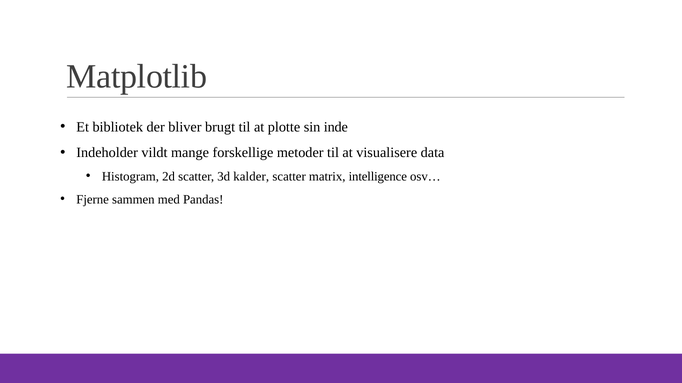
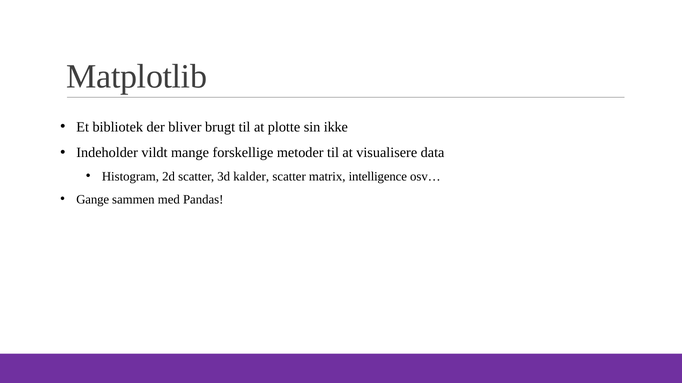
inde: inde -> ikke
Fjerne: Fjerne -> Gange
